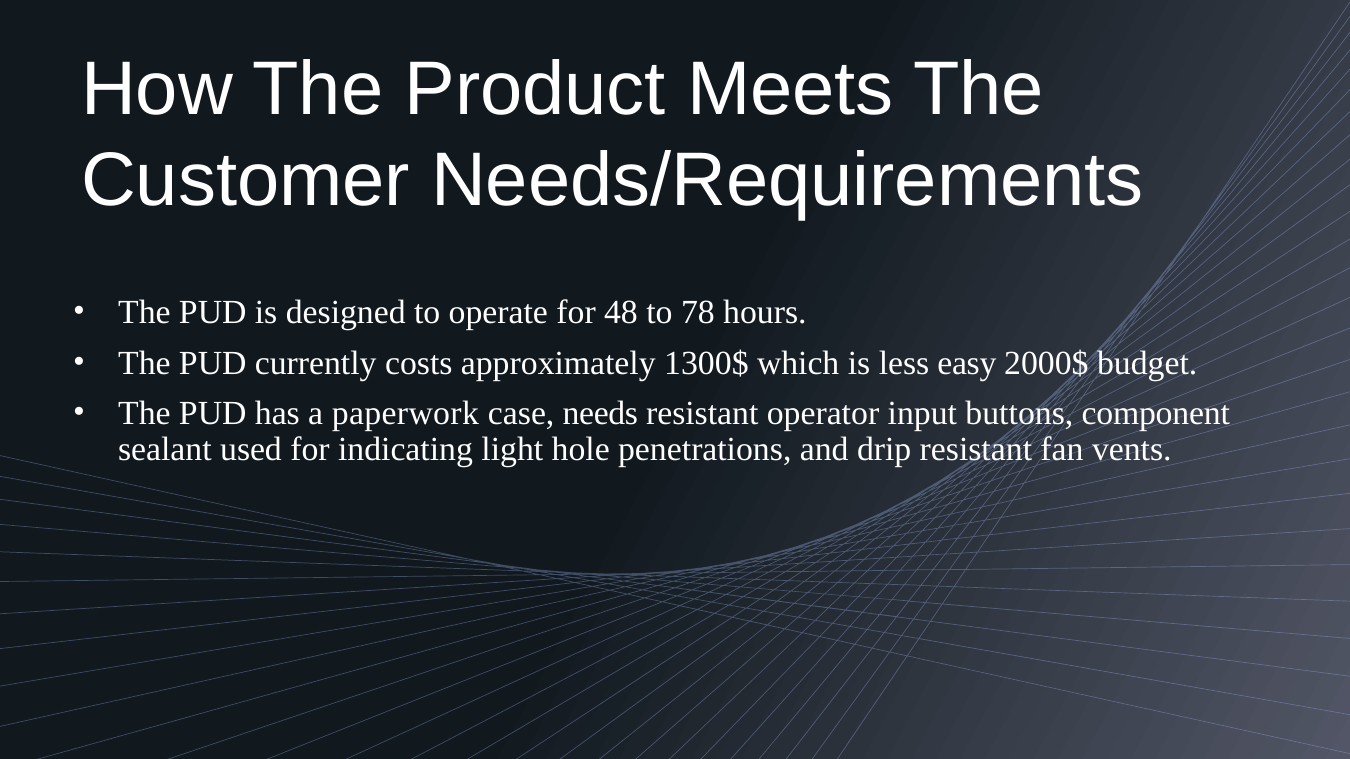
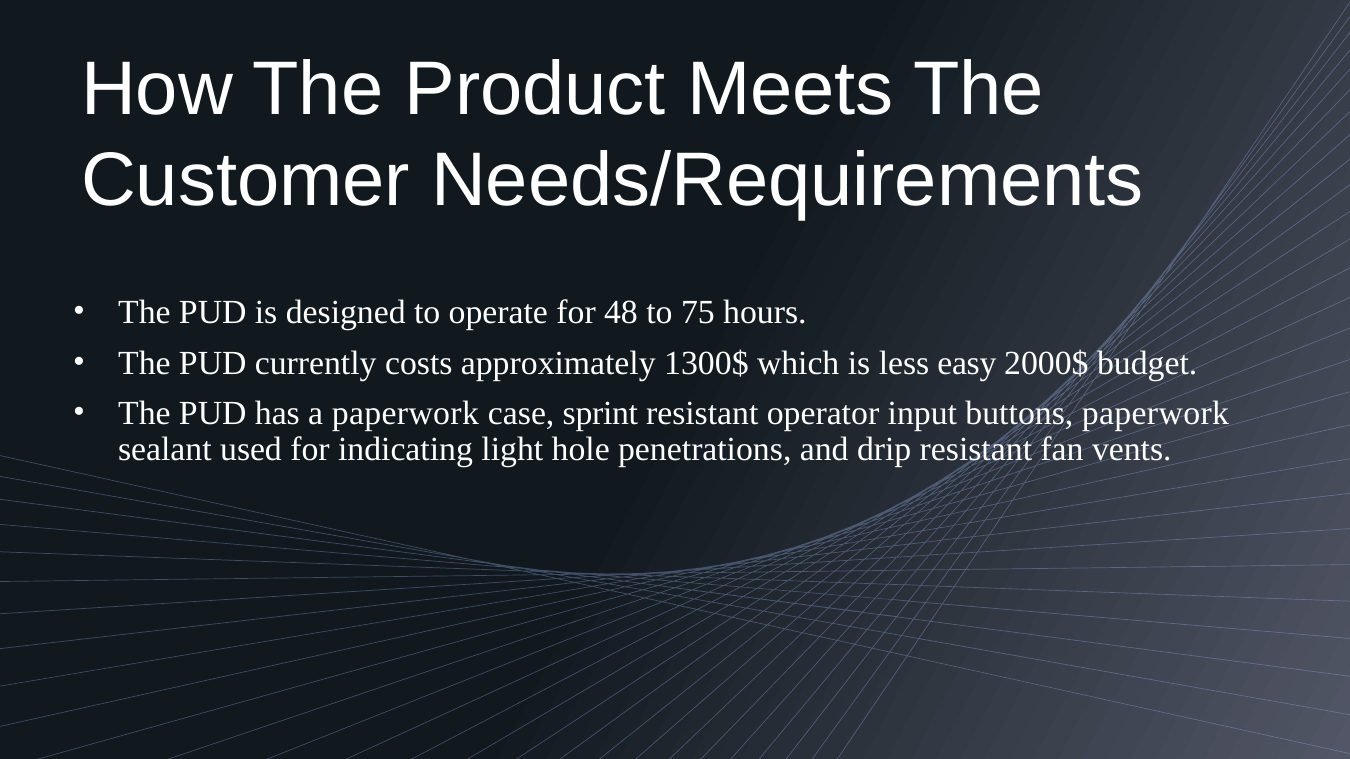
78: 78 -> 75
needs: needs -> sprint
buttons component: component -> paperwork
